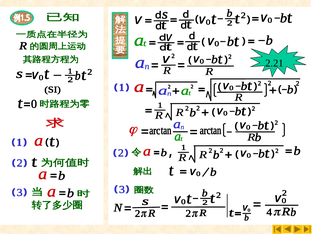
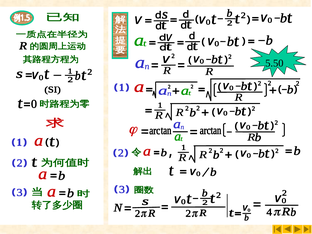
2.21: 2.21 -> 5.50
